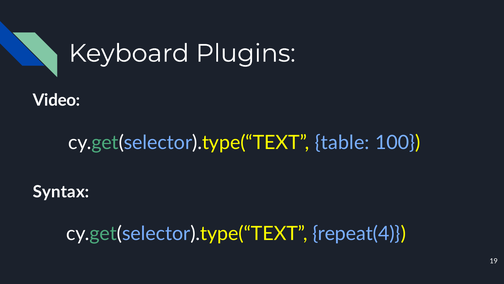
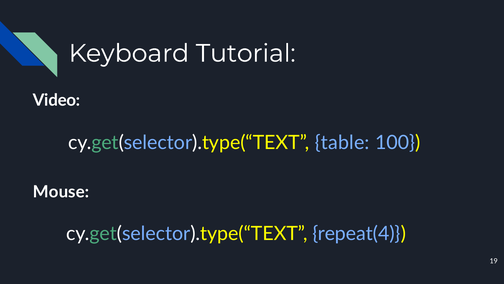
Plugins: Plugins -> Tutorial
Syntax: Syntax -> Mouse
